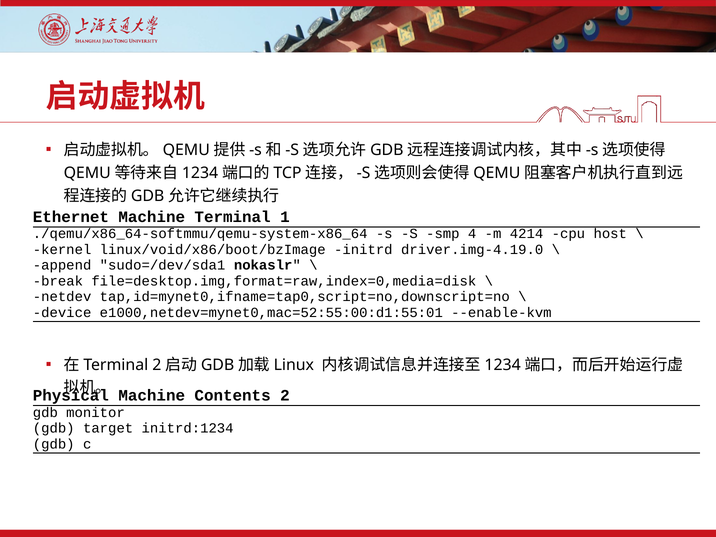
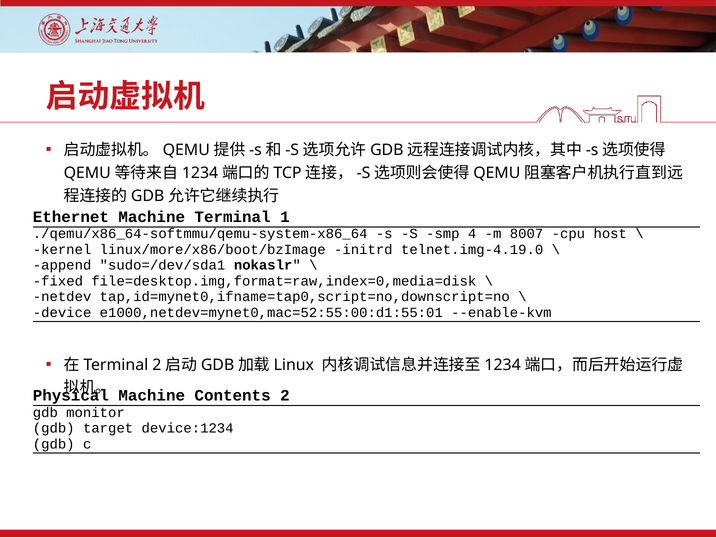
4214: 4214 -> 8007
linux/void/x86/boot/bzImage: linux/void/x86/boot/bzImage -> linux/more/x86/boot/bzImage
driver.img-4.19.0: driver.img-4.19.0 -> telnet.img-4.19.0
break: break -> fixed
initrd:1234: initrd:1234 -> device:1234
